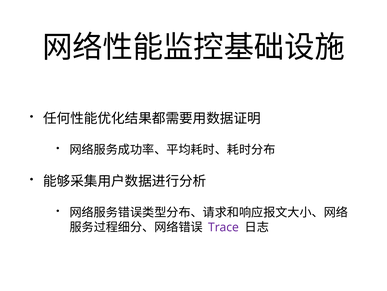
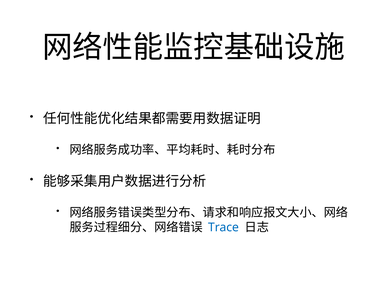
Trace colour: purple -> blue
